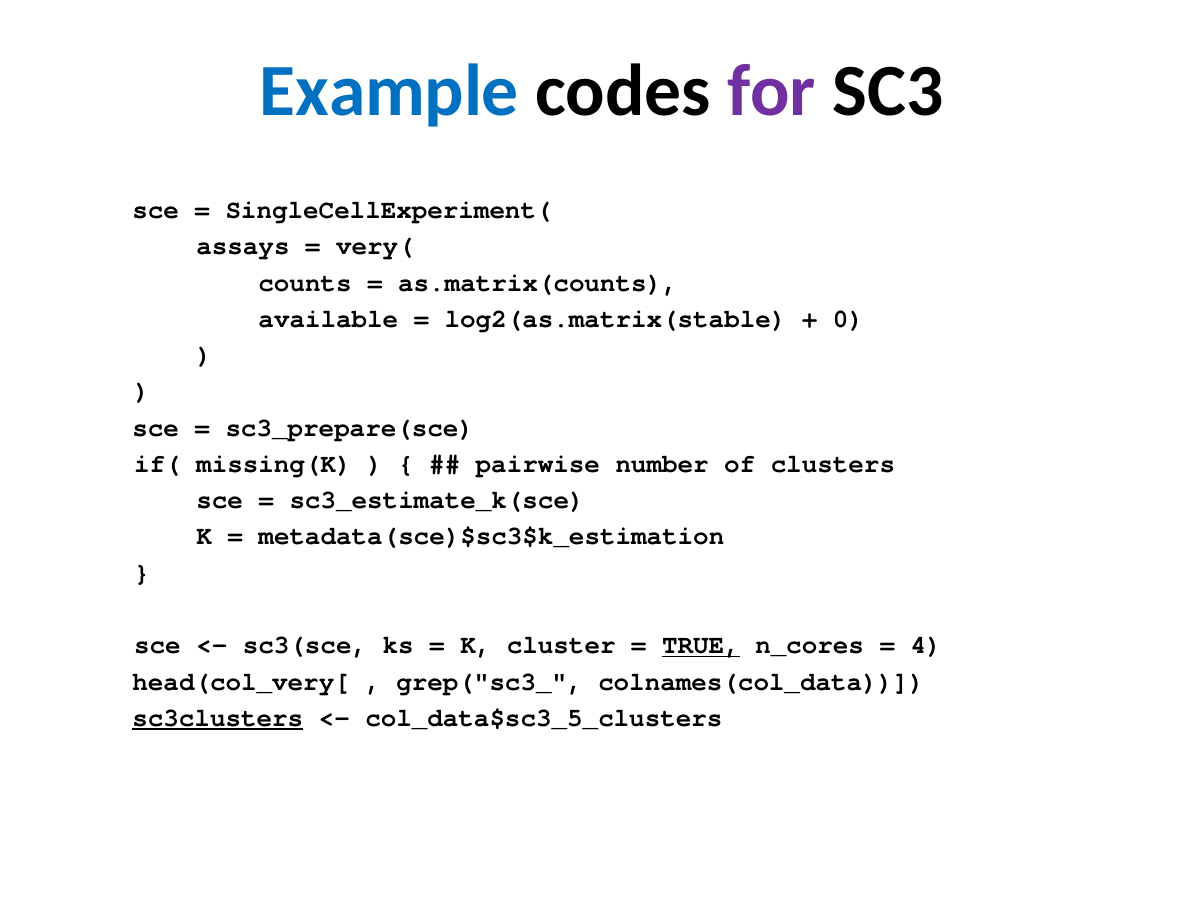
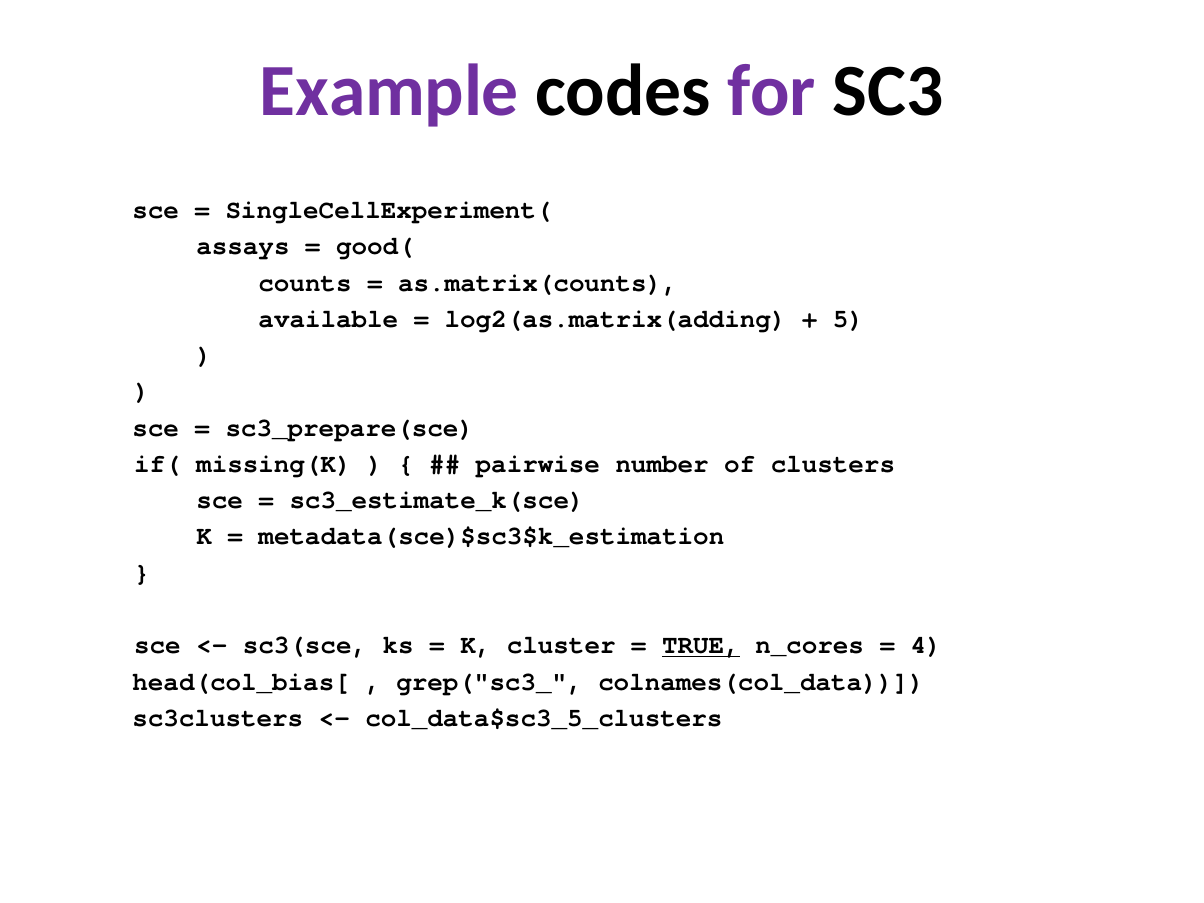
Example colour: blue -> purple
very(: very( -> good(
log2(as.matrix(stable: log2(as.matrix(stable -> log2(as.matrix(adding
0: 0 -> 5
head(col_very[: head(col_very[ -> head(col_bias[
sc3clusters underline: present -> none
